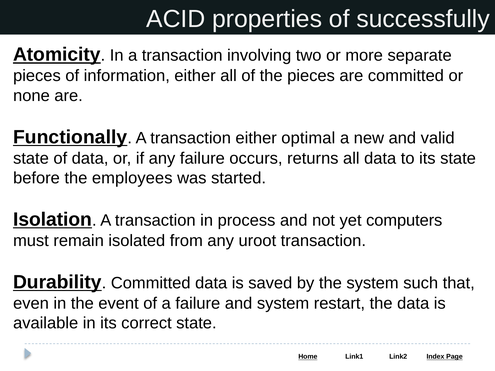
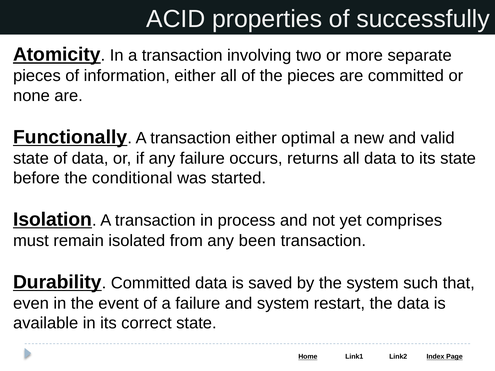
employees: employees -> conditional
computers: computers -> comprises
uroot: uroot -> been
